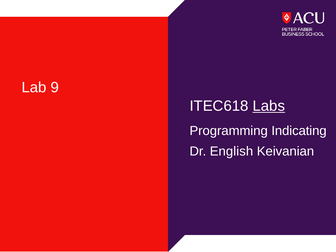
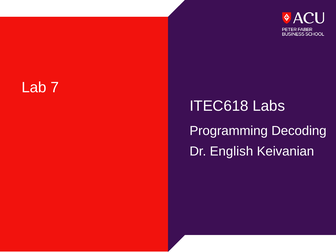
9: 9 -> 7
Labs underline: present -> none
Indicating: Indicating -> Decoding
